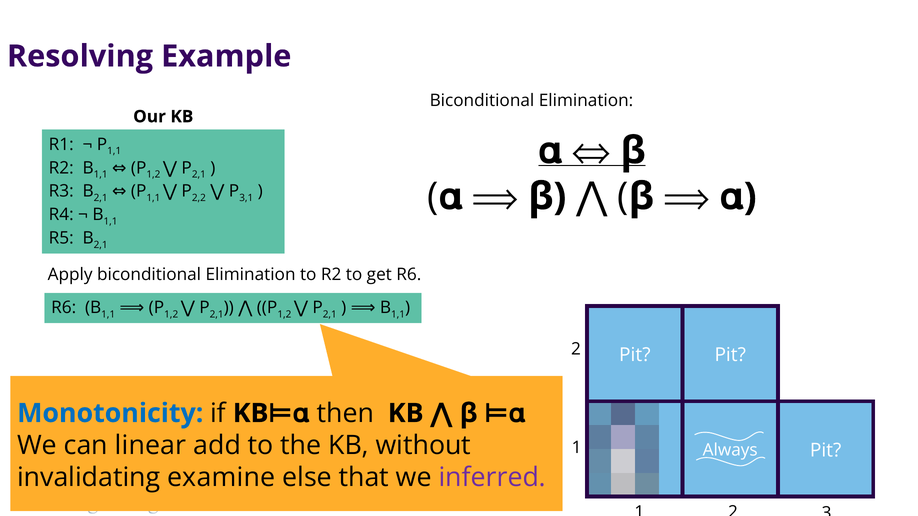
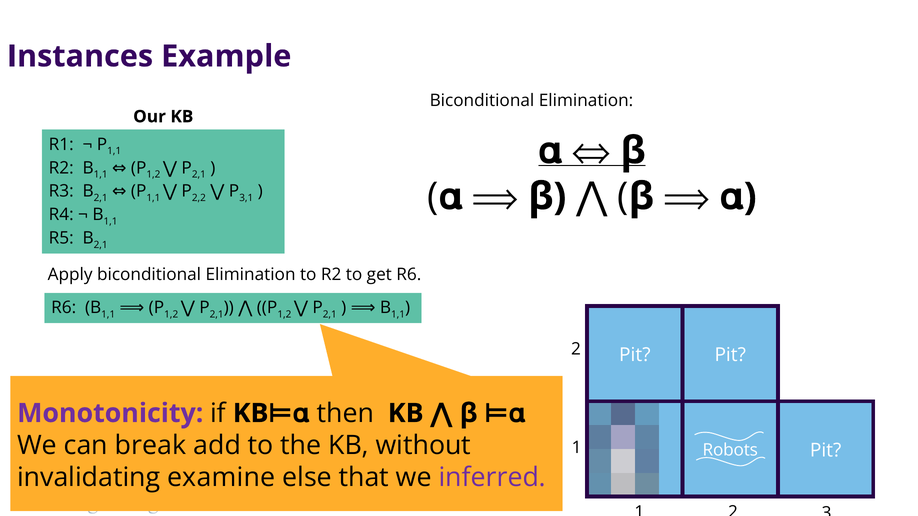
Resolving: Resolving -> Instances
Monotonicity colour: blue -> purple
linear: linear -> break
Always: Always -> Robots
